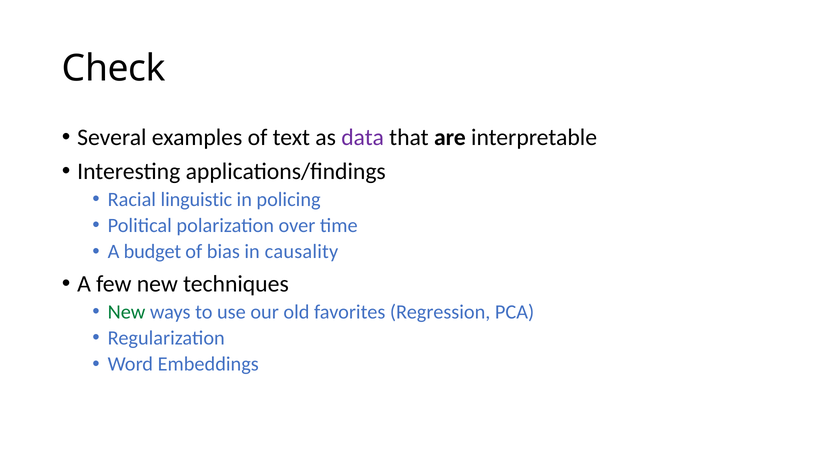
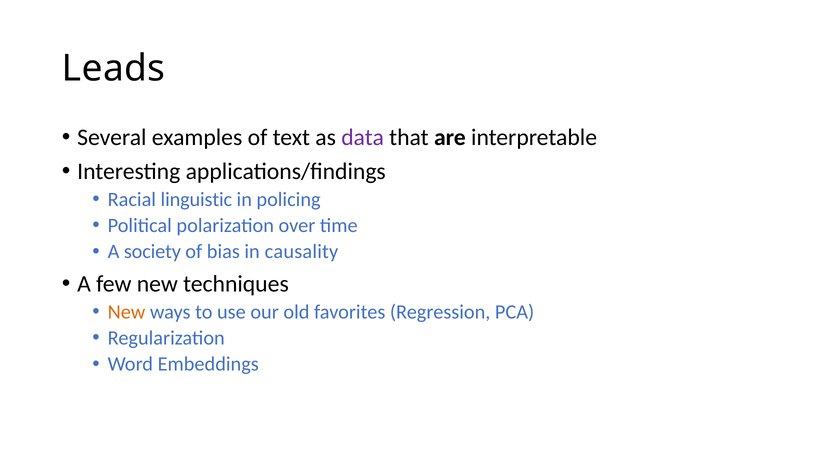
Check: Check -> Leads
budget: budget -> society
New at (127, 312) colour: green -> orange
